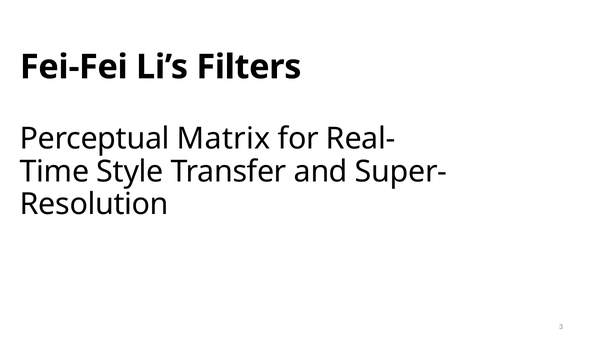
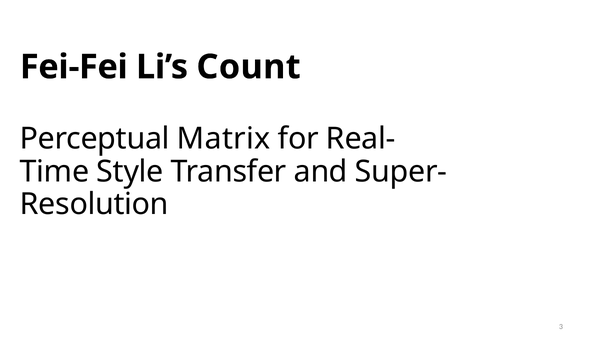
Filters: Filters -> Count
